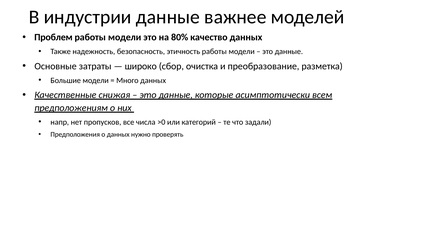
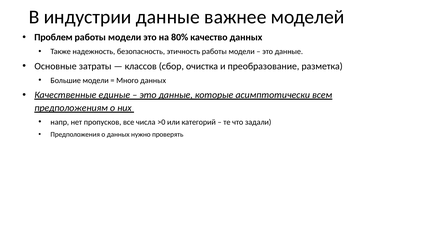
широко: широко -> классов
снижая: снижая -> единые
